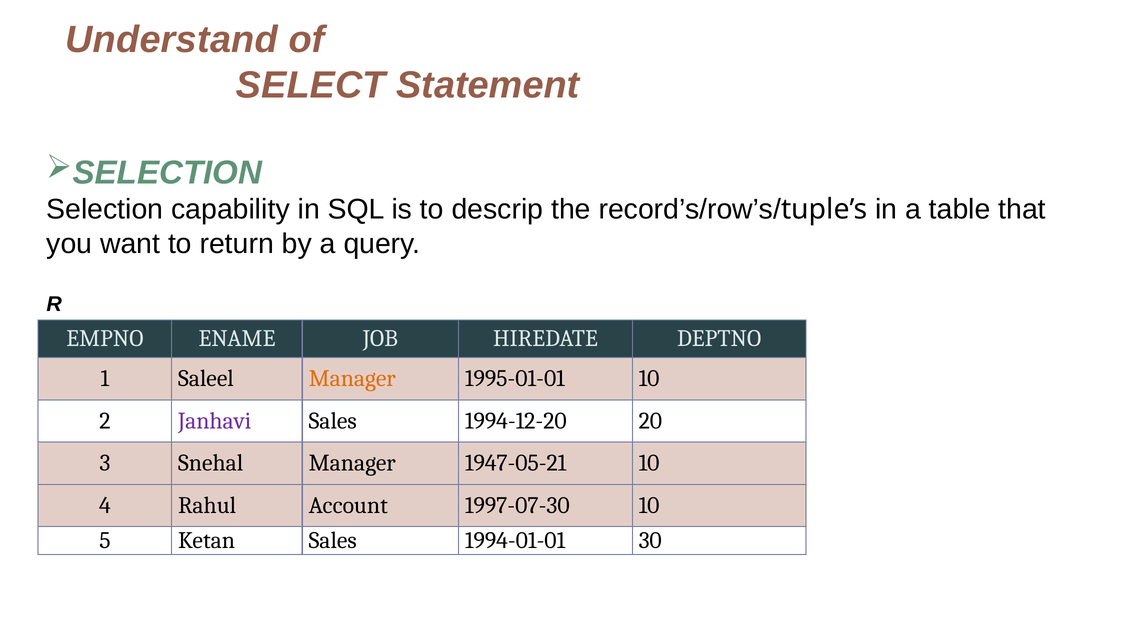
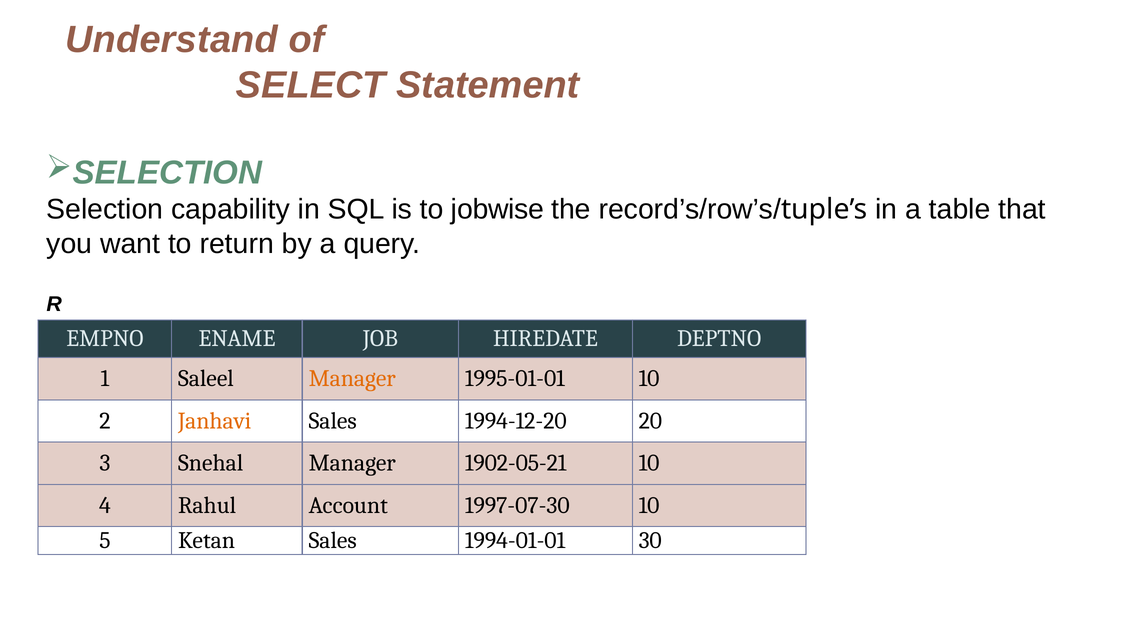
descrip: descrip -> jobwise
Janhavi colour: purple -> orange
1947-05-21: 1947-05-21 -> 1902-05-21
